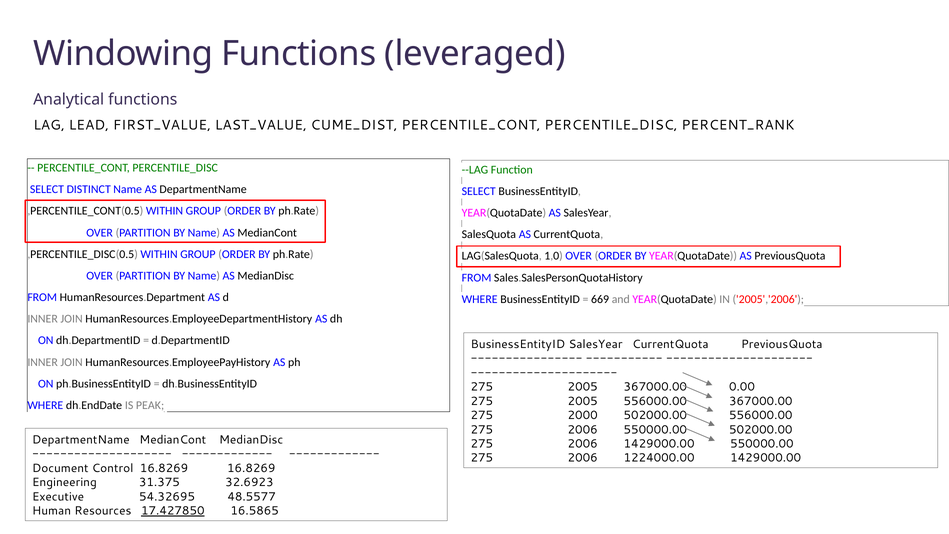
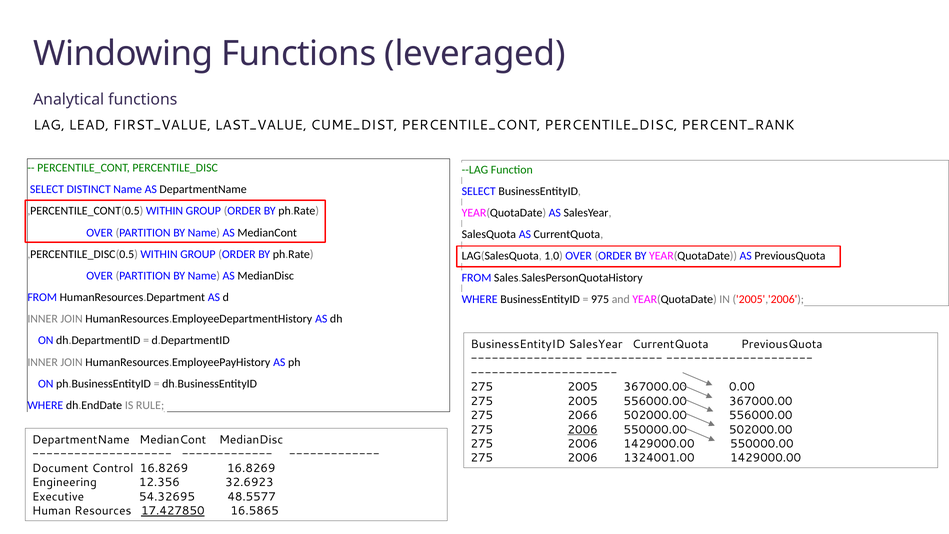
669: 669 -> 975
PEAK: PEAK -> RULE
2000: 2000 -> 2066
2006 at (583, 429) underline: none -> present
1224000.00: 1224000.00 -> 1324001.00
31.375: 31.375 -> 12.356
